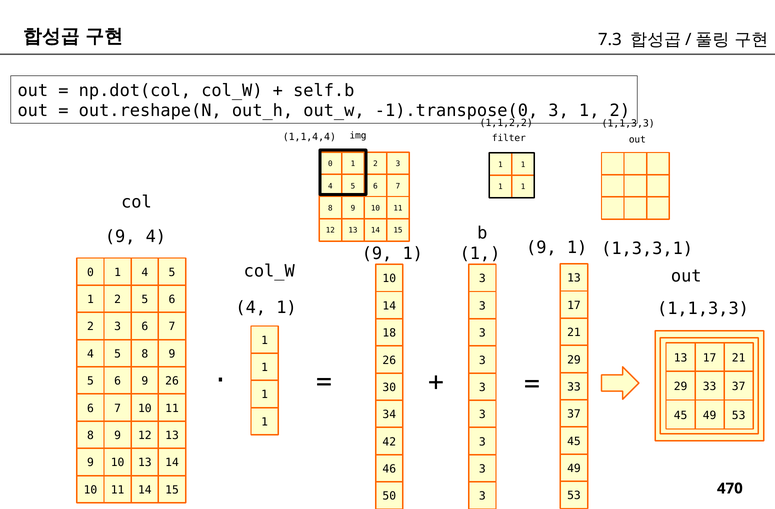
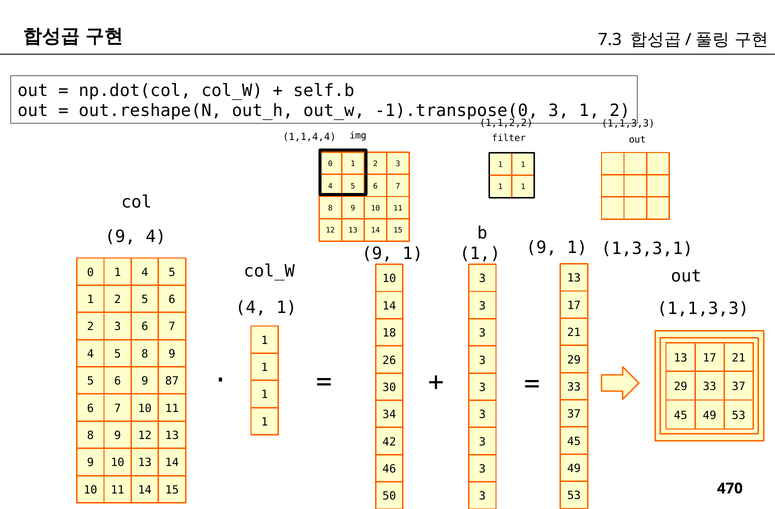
9 26: 26 -> 87
